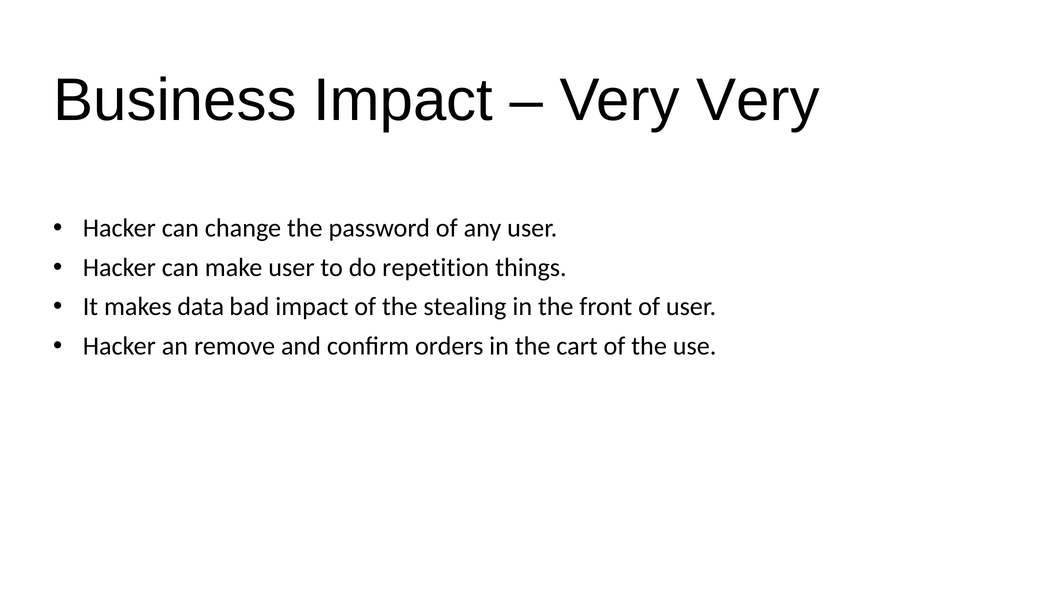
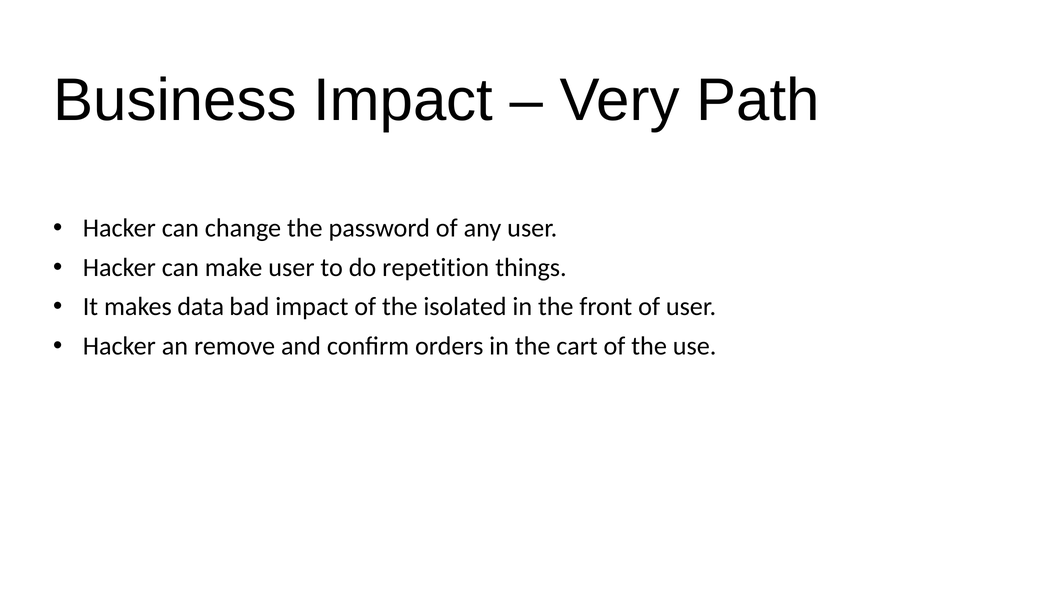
Very Very: Very -> Path
stealing: stealing -> isolated
